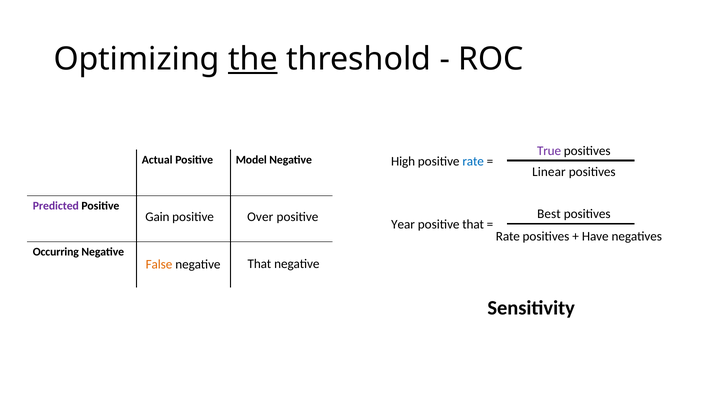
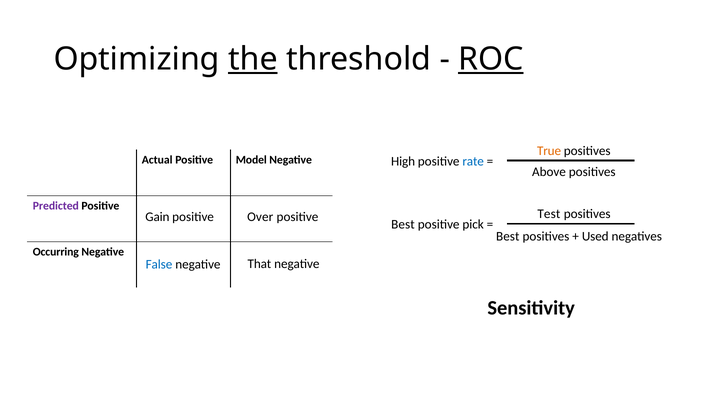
ROC underline: none -> present
True colour: purple -> orange
Linear: Linear -> Above
Best: Best -> Test
Year at (403, 224): Year -> Best
that at (473, 224): that -> pick
Rate at (508, 237): Rate -> Best
Have: Have -> Used
False colour: orange -> blue
